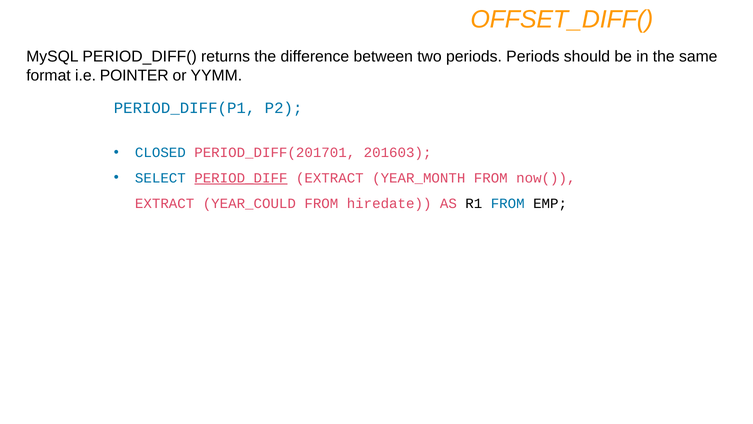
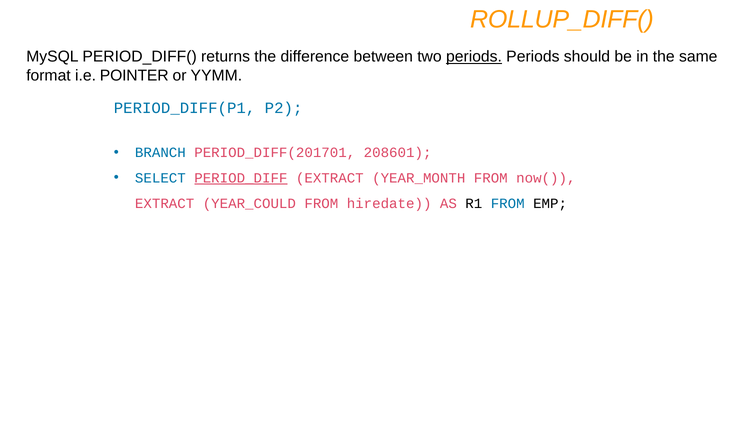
OFFSET_DIFF(: OFFSET_DIFF( -> ROLLUP_DIFF(
periods at (474, 57) underline: none -> present
CLOSED: CLOSED -> BRANCH
201603: 201603 -> 208601
